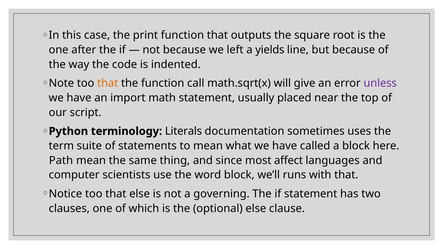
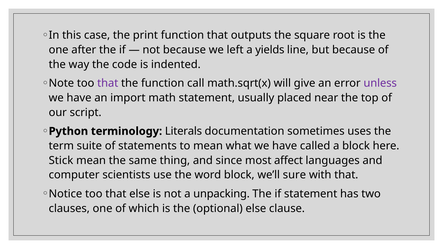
that at (108, 83) colour: orange -> purple
Path: Path -> Stick
runs: runs -> sure
governing: governing -> unpacking
